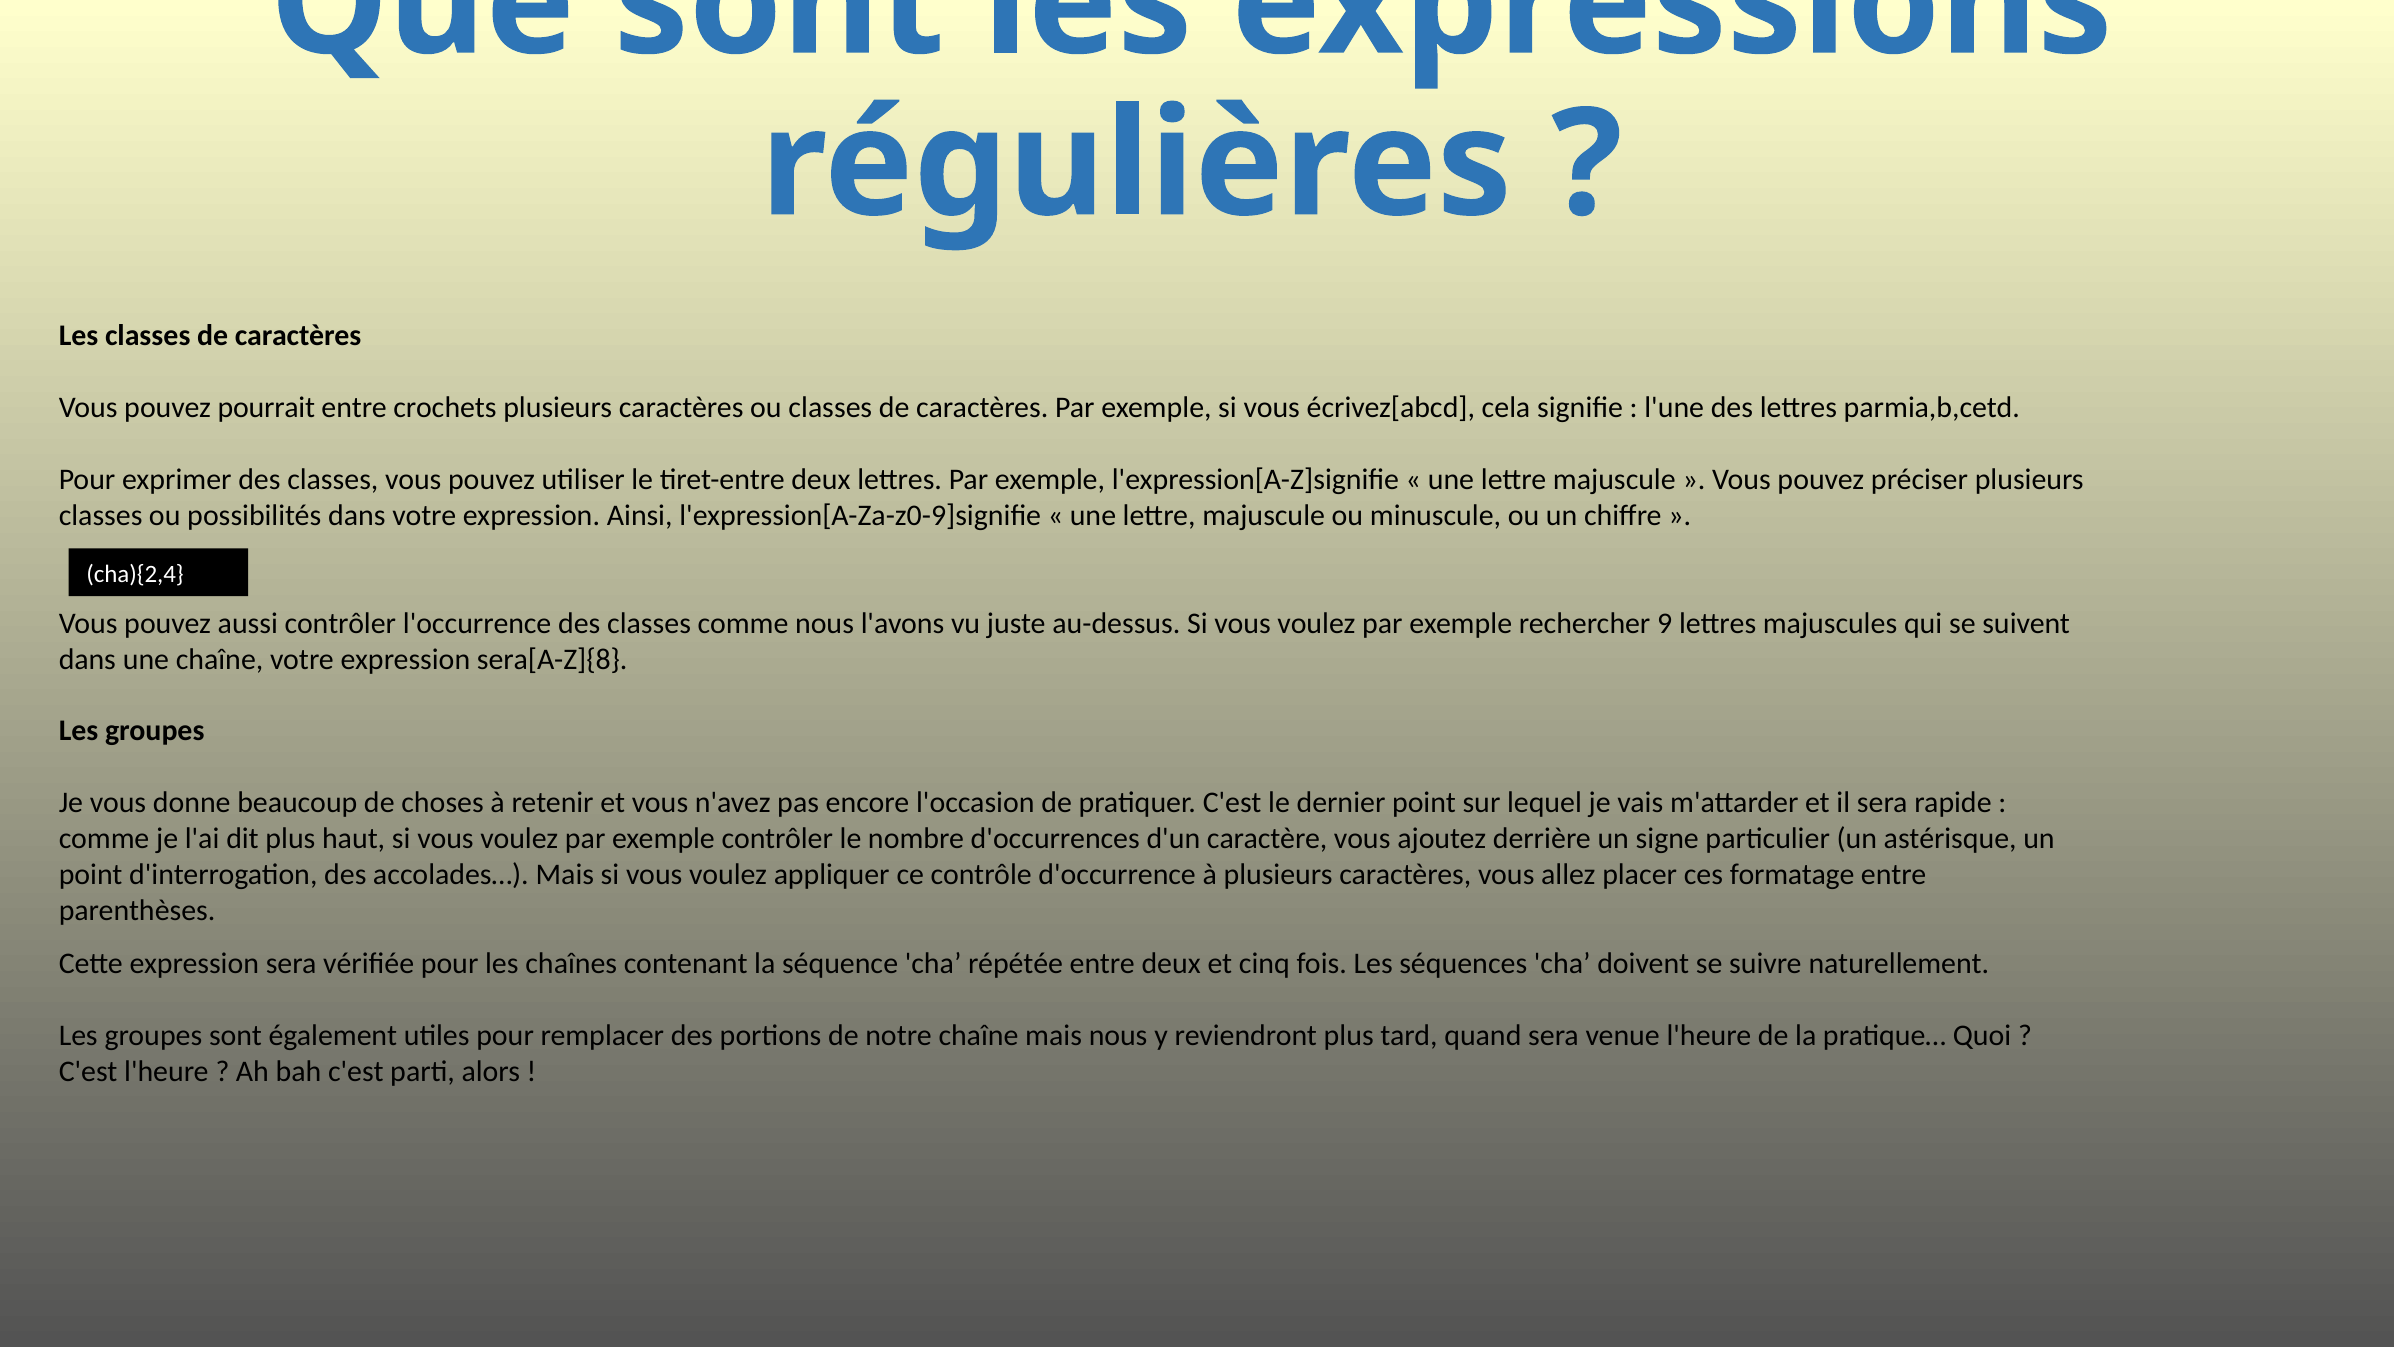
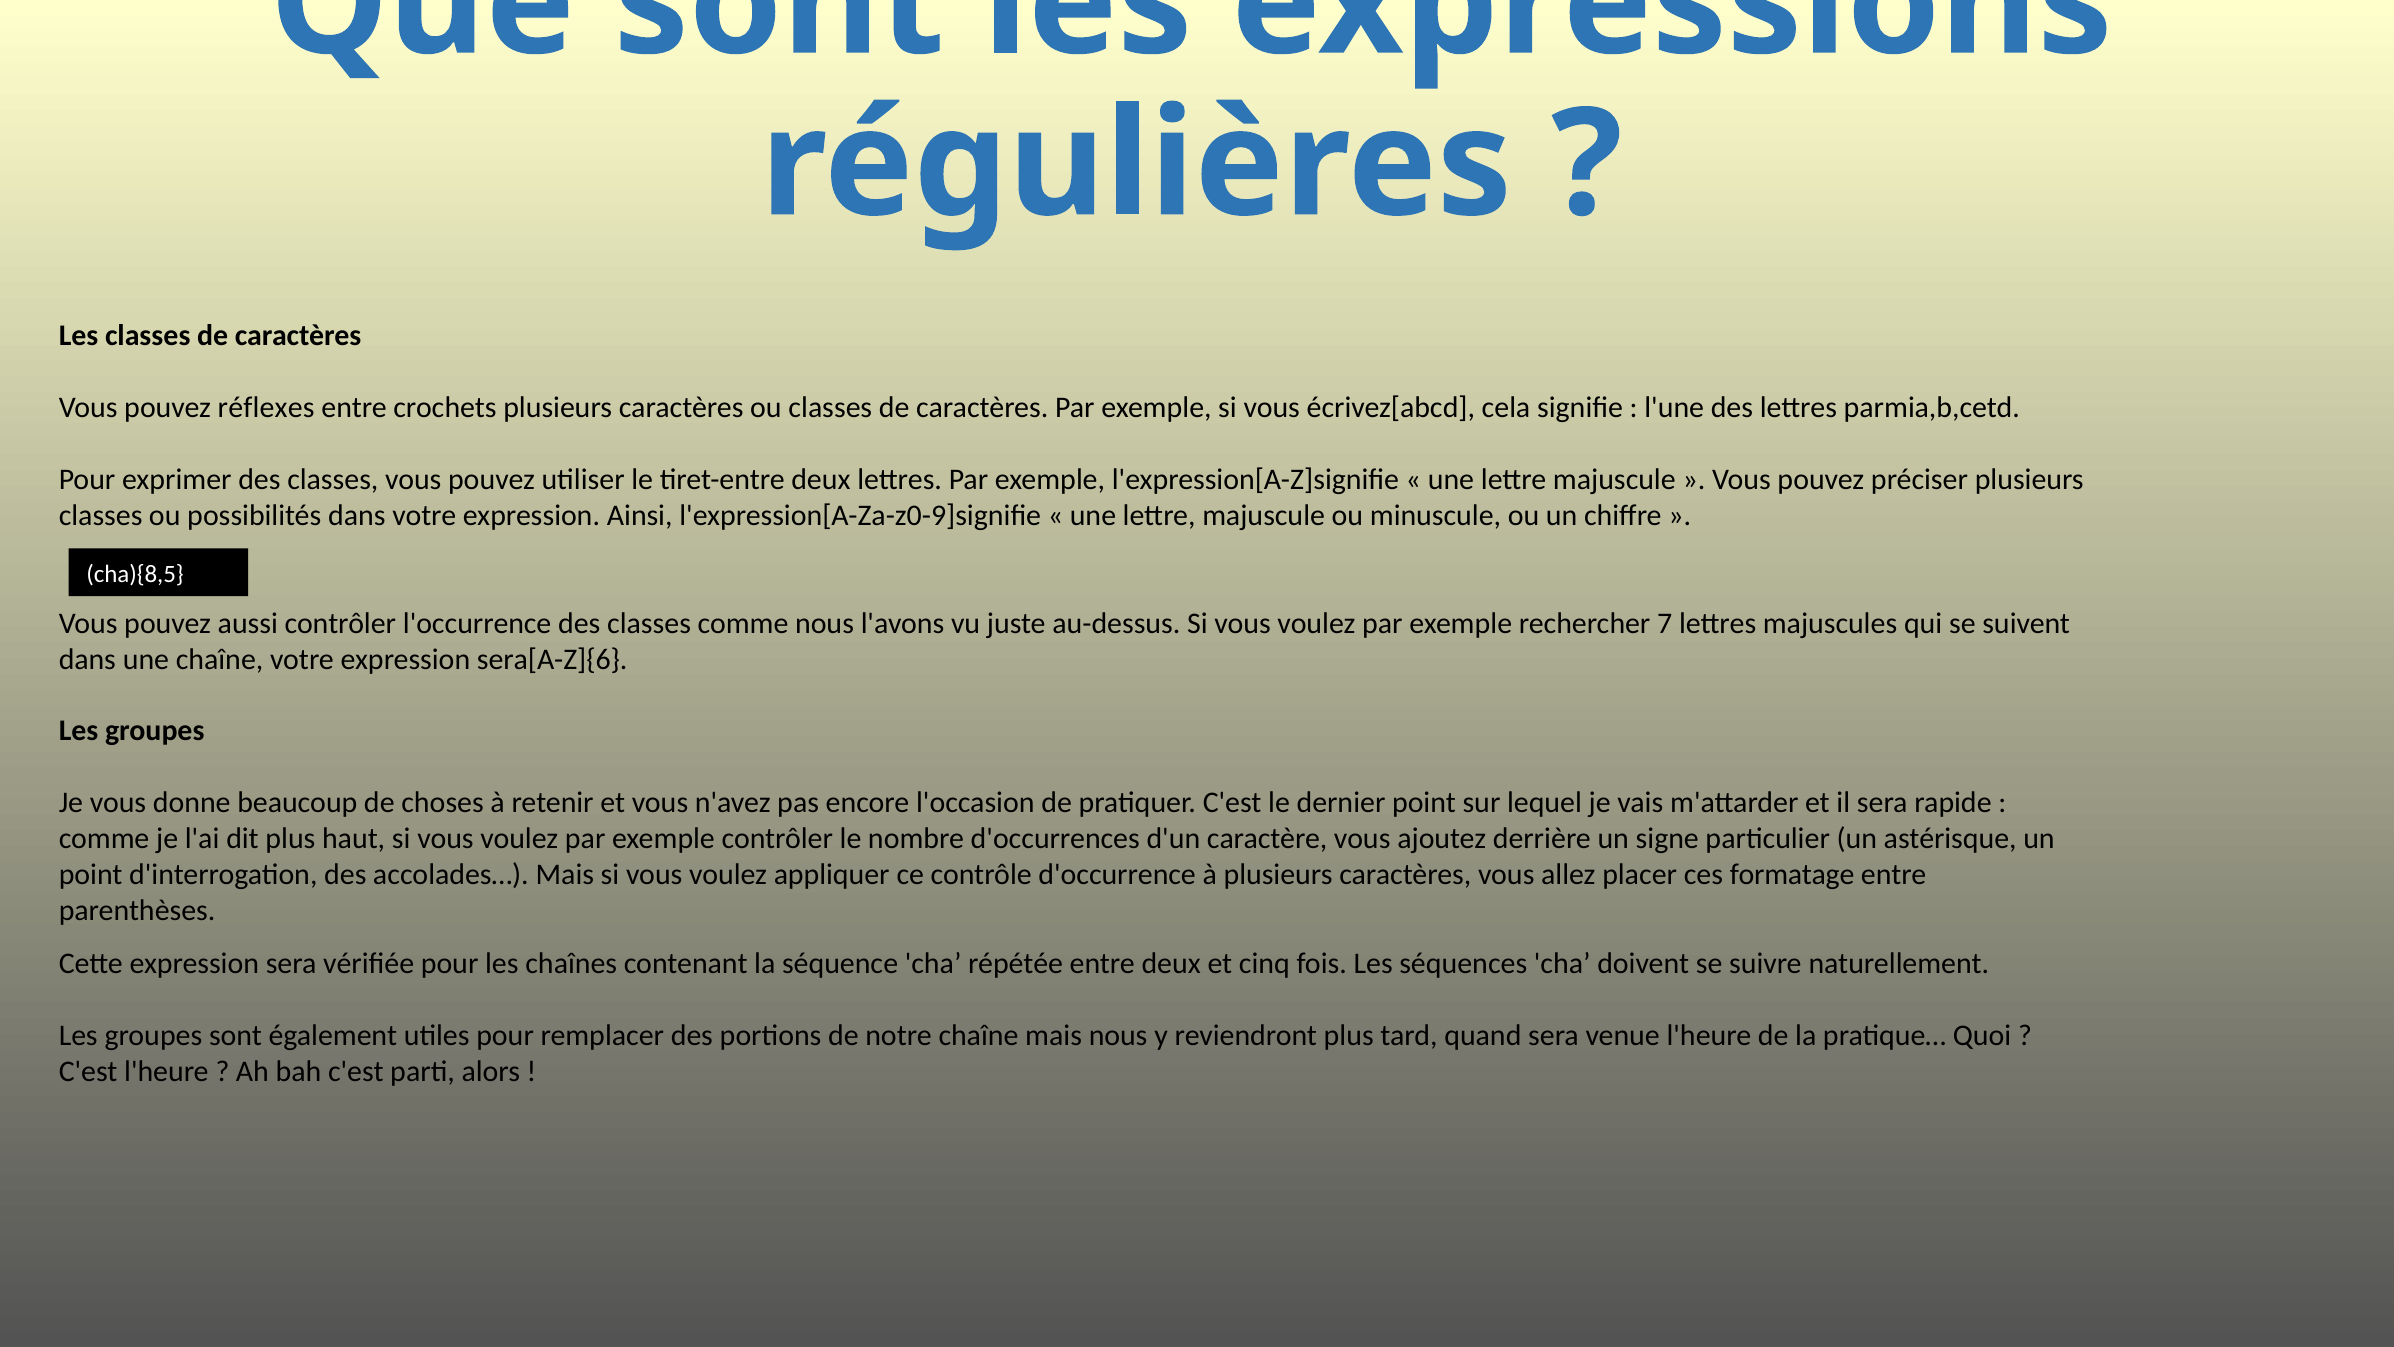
pourrait: pourrait -> réflexes
cha){2,4: cha){2,4 -> cha){8,5
9: 9 -> 7
sera[A-Z]{8: sera[A-Z]{8 -> sera[A-Z]{6
